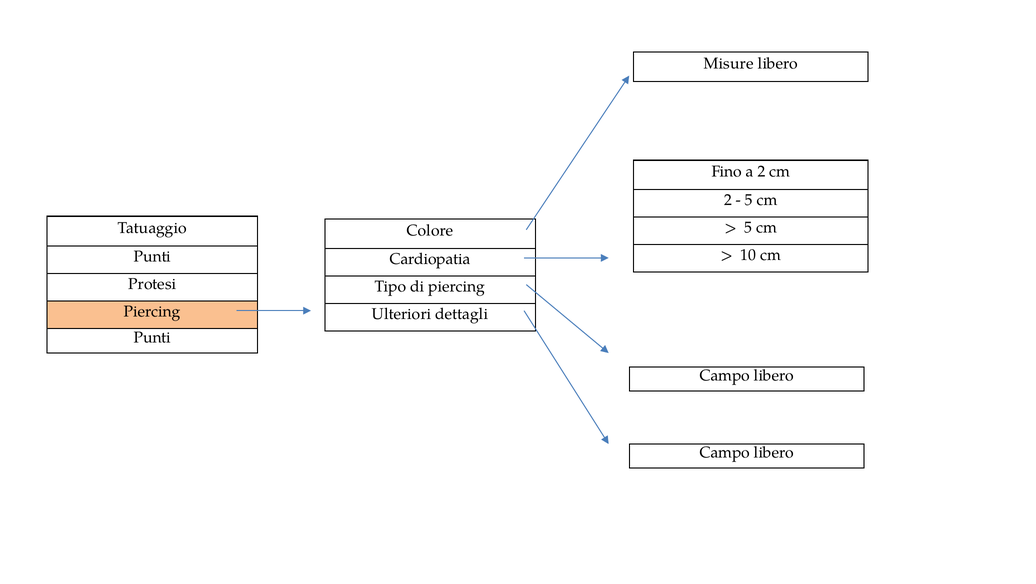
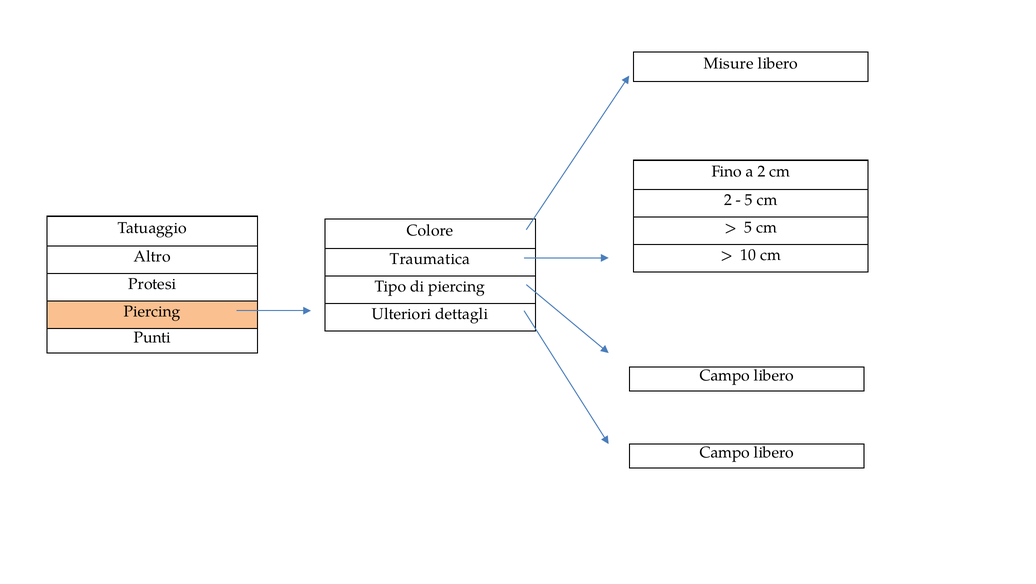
Punti at (152, 257): Punti -> Altro
Cardiopatia: Cardiopatia -> Traumatica
